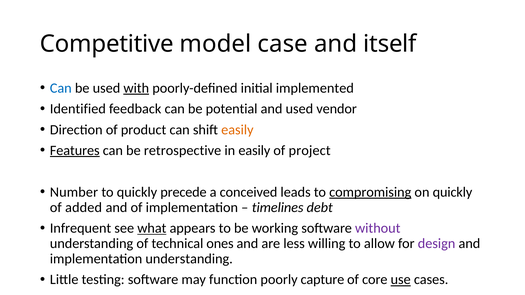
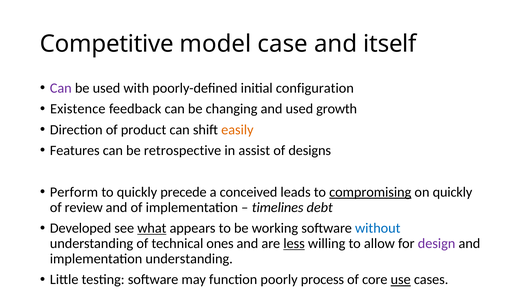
Can at (61, 88) colour: blue -> purple
with underline: present -> none
implemented: implemented -> configuration
Identified: Identified -> Existence
potential: potential -> changing
vendor: vendor -> growth
Features underline: present -> none
in easily: easily -> assist
project: project -> designs
Number: Number -> Perform
added: added -> review
Infrequent: Infrequent -> Developed
without colour: purple -> blue
less underline: none -> present
capture: capture -> process
